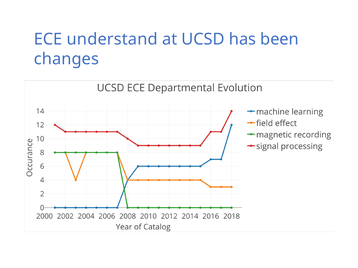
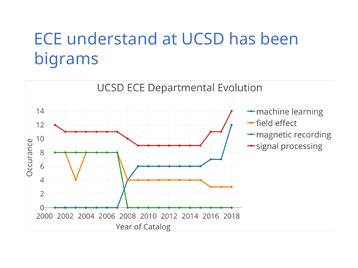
changes: changes -> bigrams
